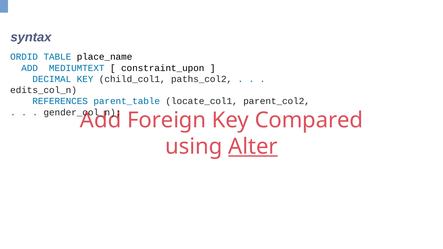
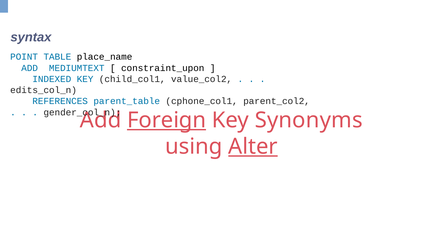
ORDID: ORDID -> POINT
DECIMAL: DECIMAL -> INDEXED
paths_col2: paths_col2 -> value_col2
locate_col1: locate_col1 -> cphone_col1
Foreign underline: none -> present
Compared: Compared -> Synonyms
